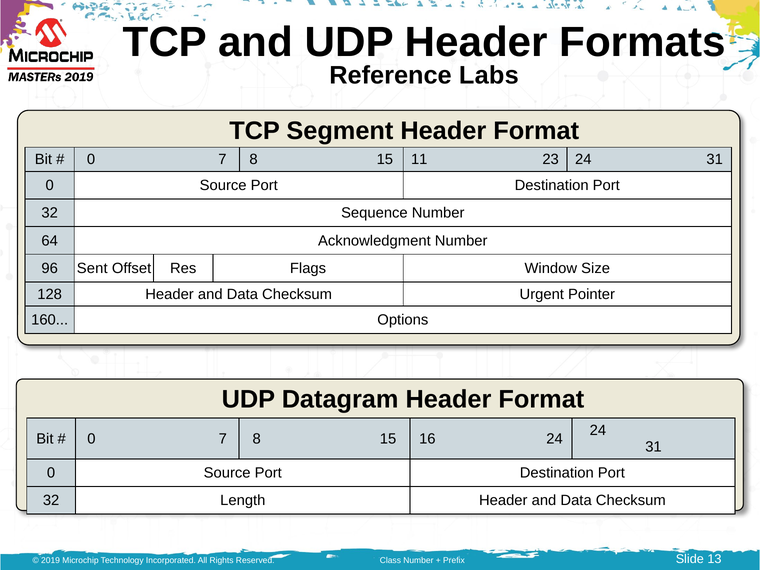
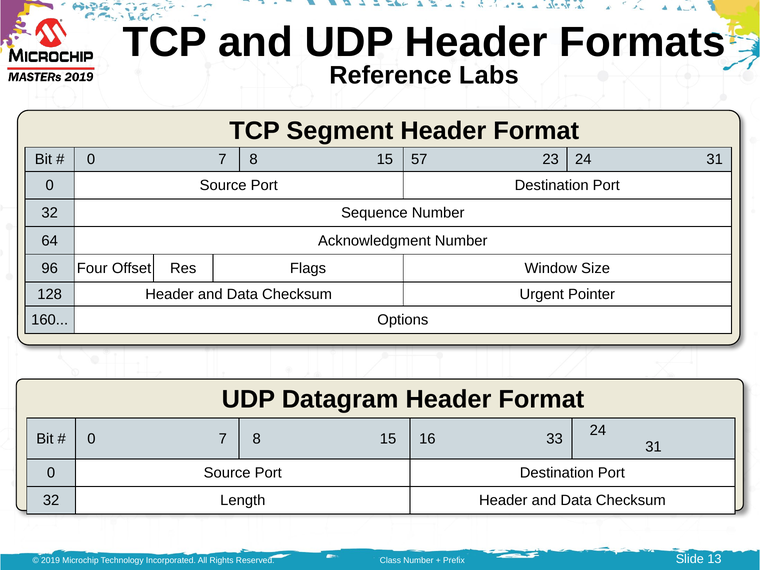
11: 11 -> 57
Sent: Sent -> Four
16 24: 24 -> 33
